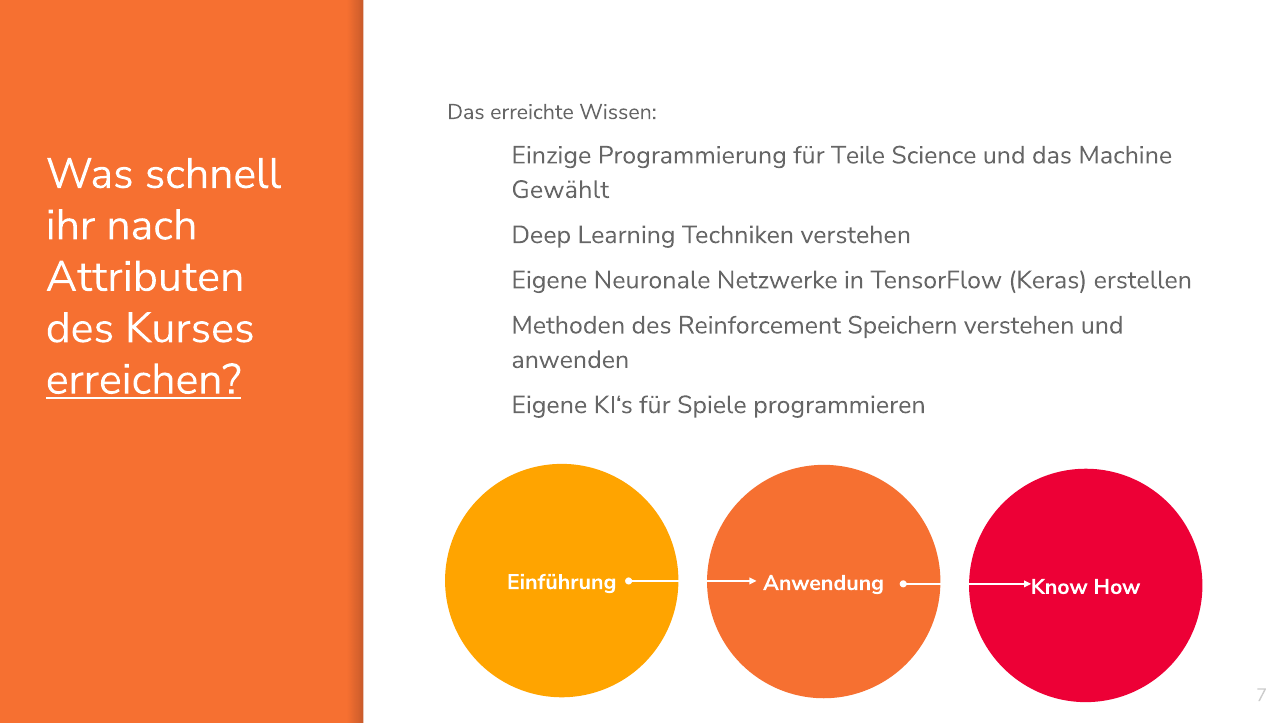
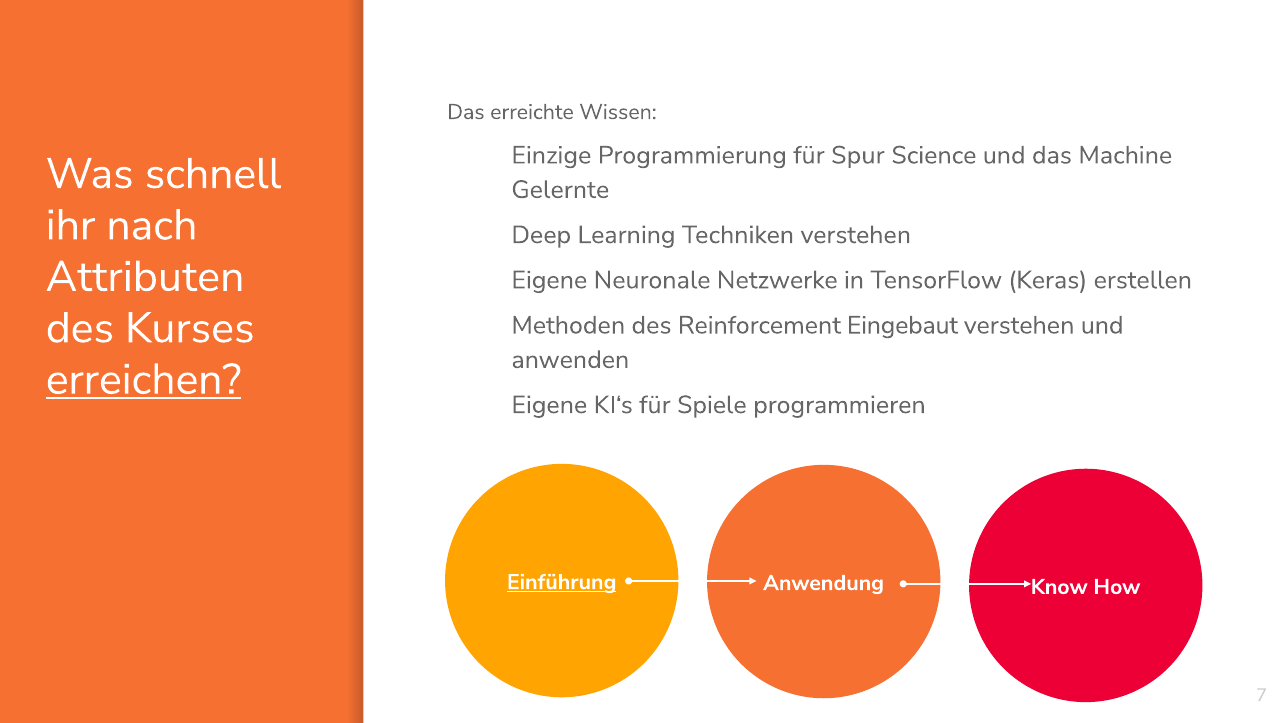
Teile: Teile -> Spur
Gewählt: Gewählt -> Gelernte
Speichern: Speichern -> Eingebaut
Einführung underline: none -> present
